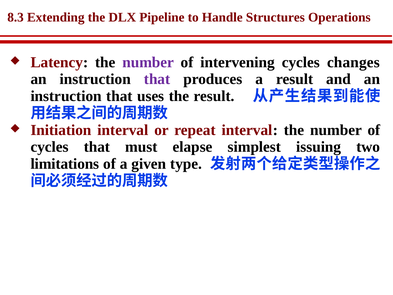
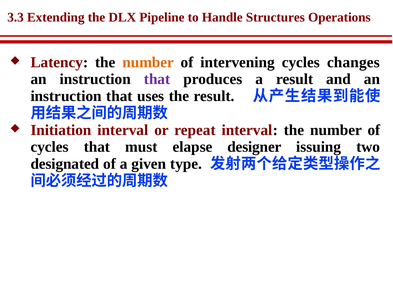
8.3: 8.3 -> 3.3
number at (148, 62) colour: purple -> orange
simplest: simplest -> designer
limitations: limitations -> designated
